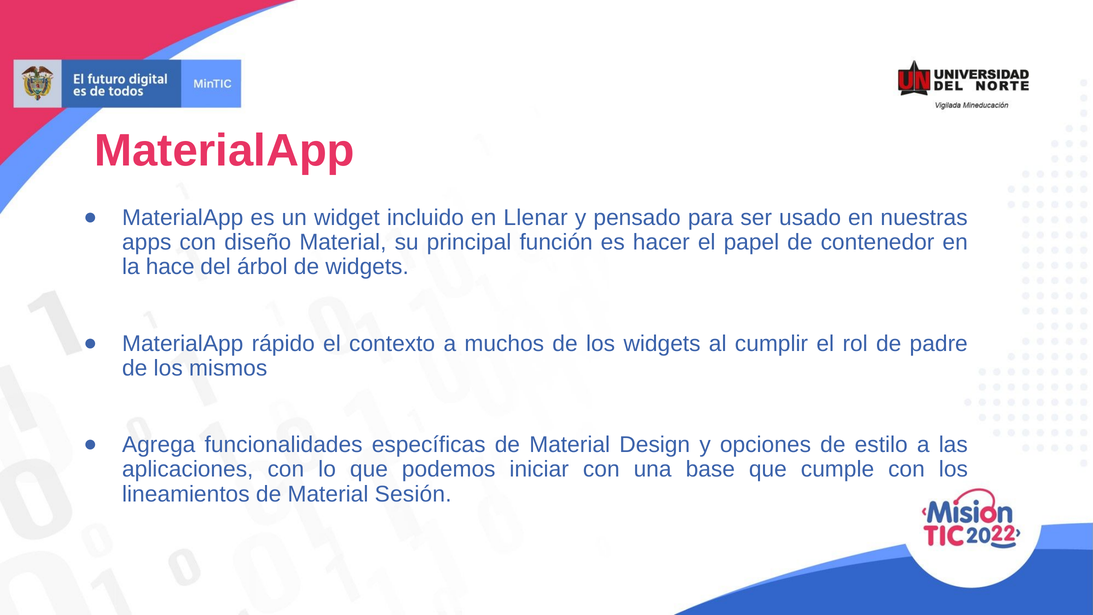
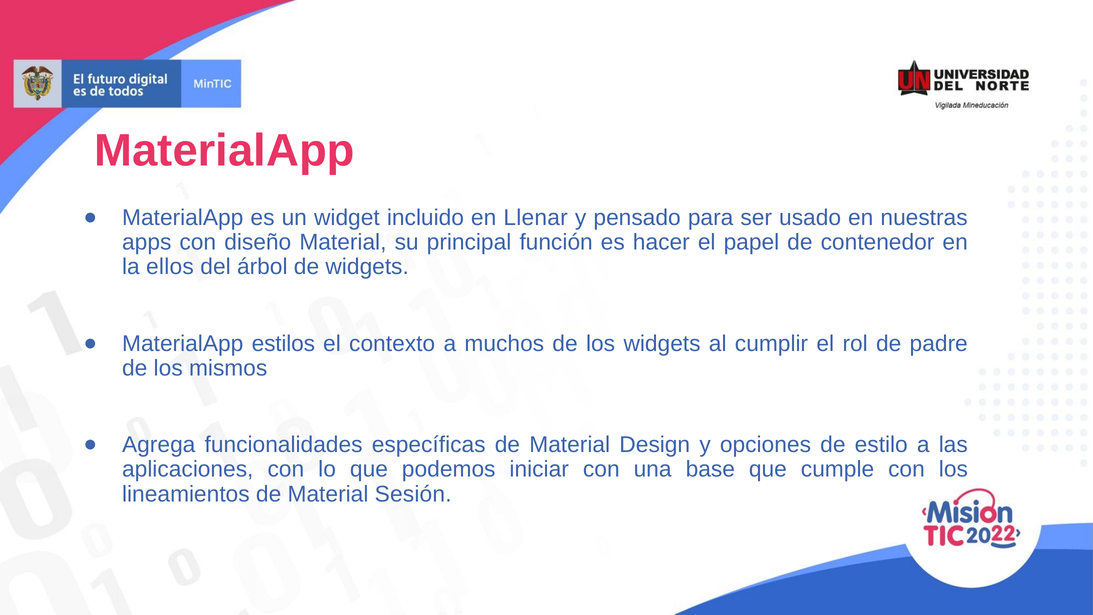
hace: hace -> ellos
rápido: rápido -> estilos
